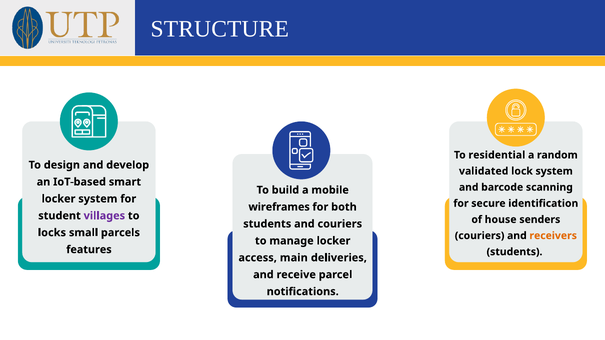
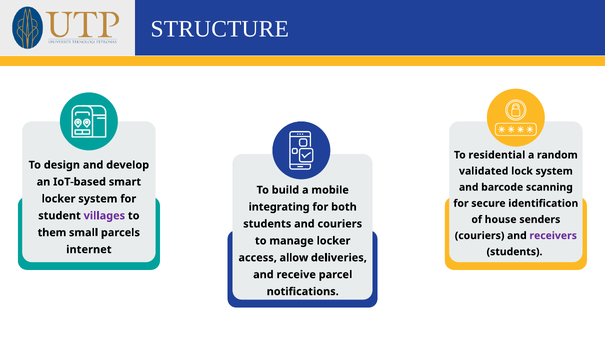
wireframes: wireframes -> integrating
locks: locks -> them
receivers colour: orange -> purple
features: features -> internet
main: main -> allow
